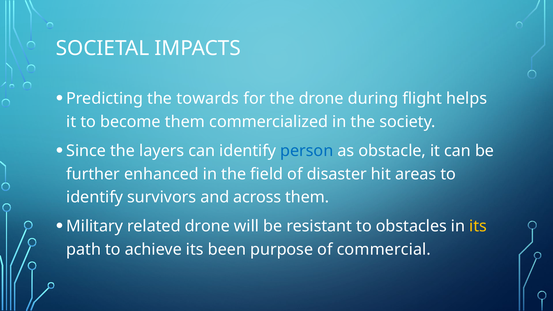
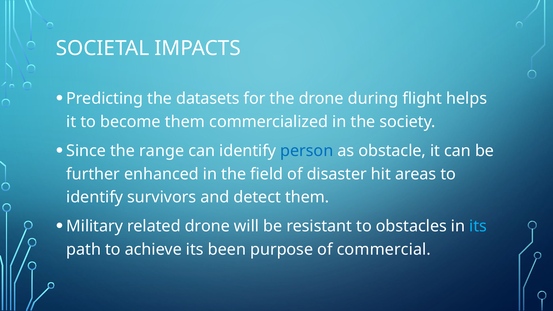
towards: towards -> datasets
layers: layers -> range
across: across -> detect
its at (478, 226) colour: yellow -> light blue
